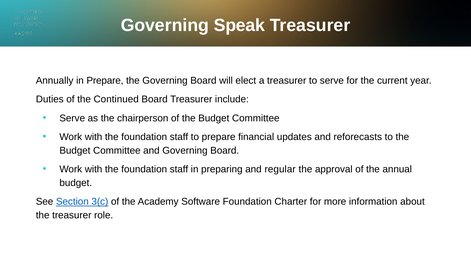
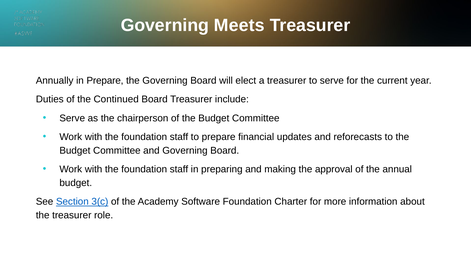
Speak: Speak -> Meets
regular: regular -> making
